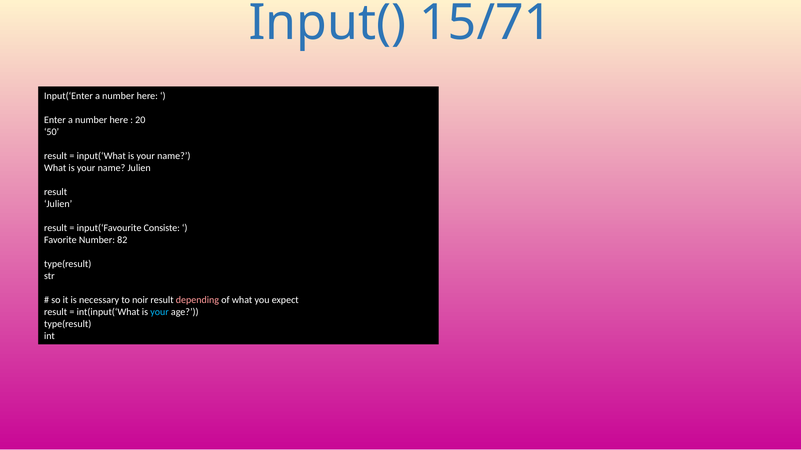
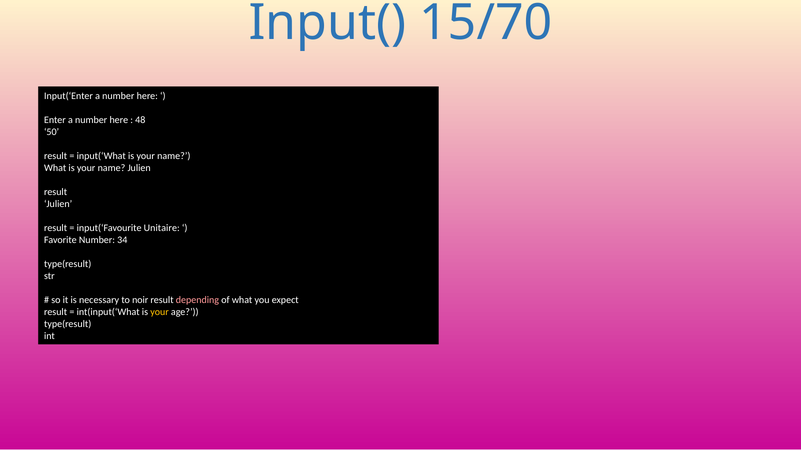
15/71: 15/71 -> 15/70
20: 20 -> 48
Consiste: Consiste -> Unitaire
82: 82 -> 34
your at (160, 312) colour: light blue -> yellow
